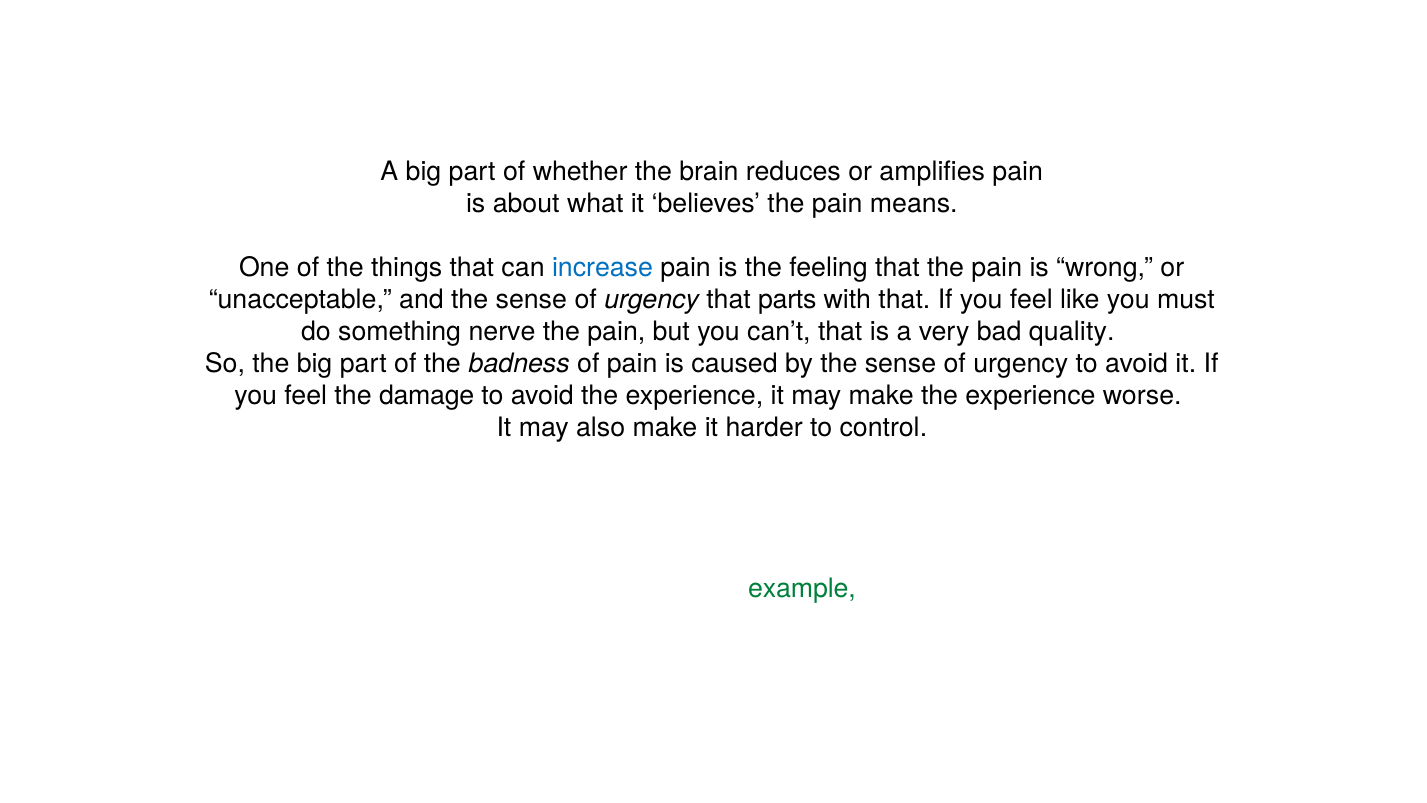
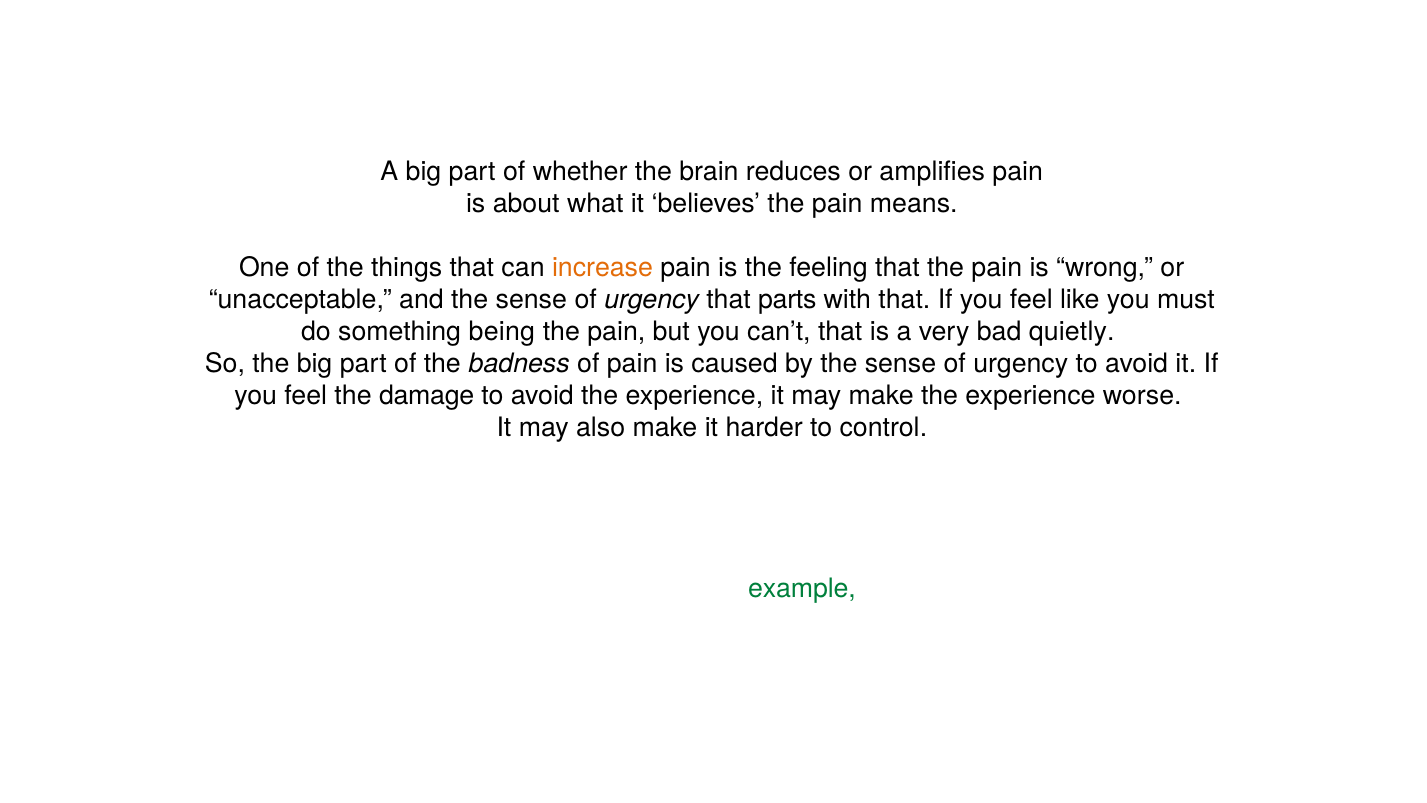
increase colour: blue -> orange
nerve: nerve -> being
quality: quality -> quietly
